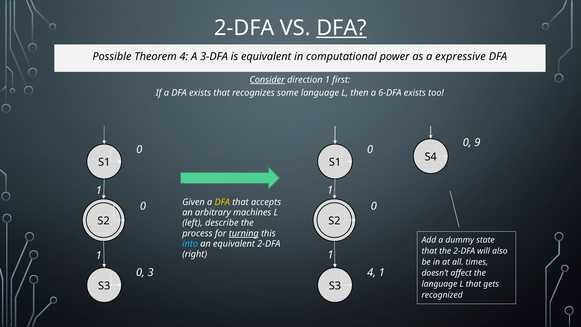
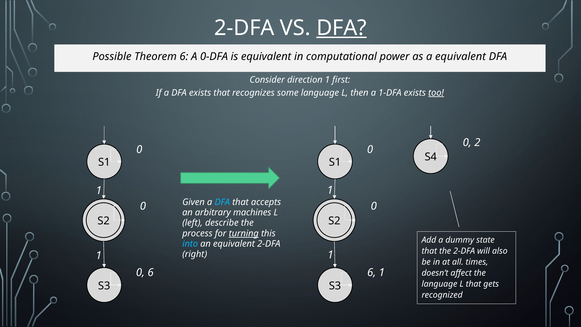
Theorem 4: 4 -> 6
3-DFA: 3-DFA -> 0-DFA
a expressive: expressive -> equivalent
Consider underline: present -> none
6-DFA: 6-DFA -> 1-DFA
too underline: none -> present
9: 9 -> 2
DFA at (222, 202) colour: yellow -> light blue
0 3: 3 -> 6
4 at (372, 272): 4 -> 6
